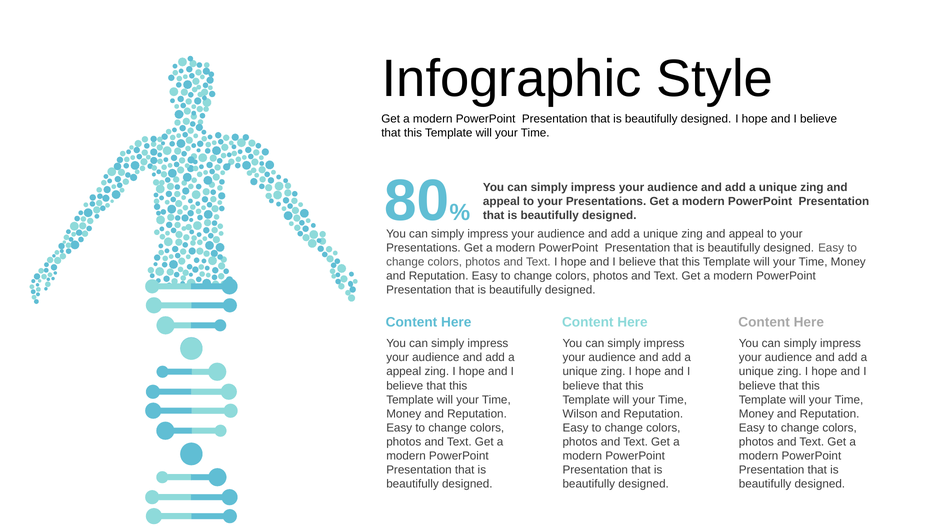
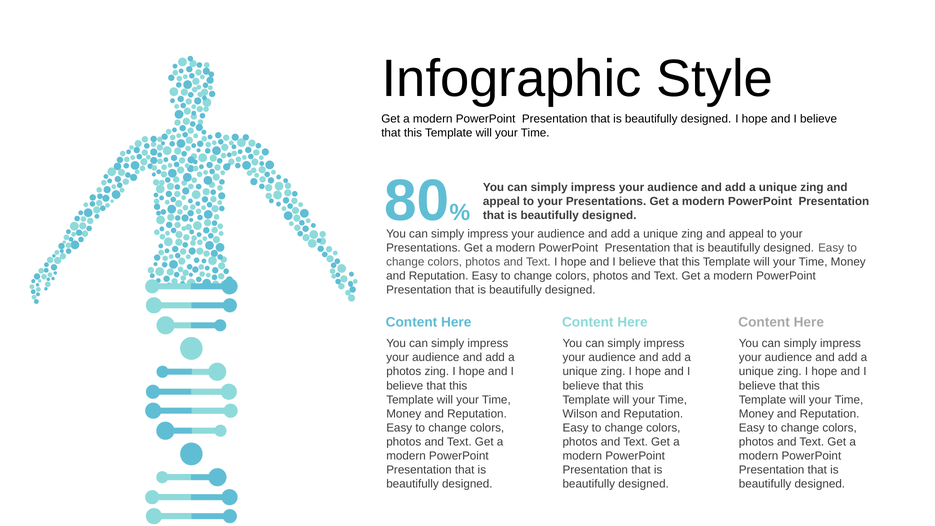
appeal at (404, 372): appeal -> photos
